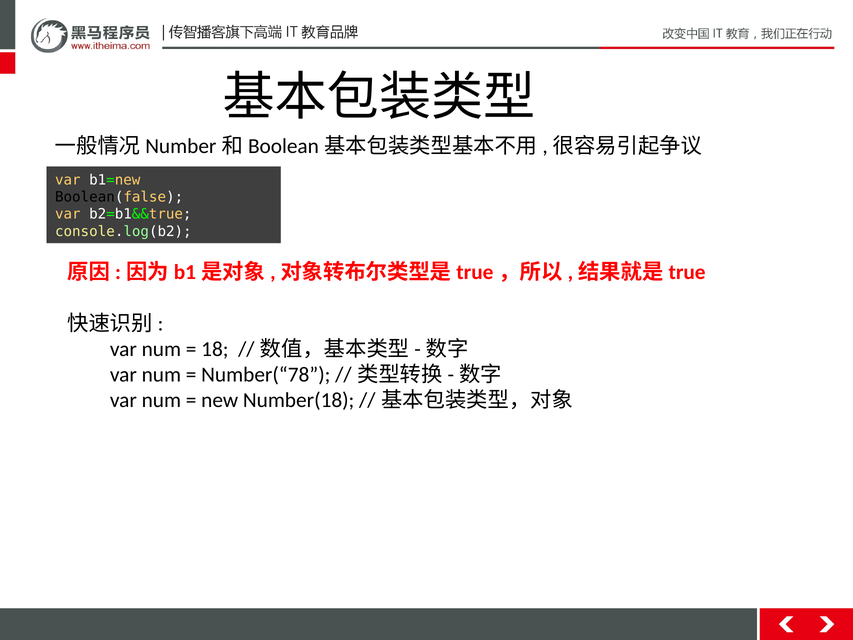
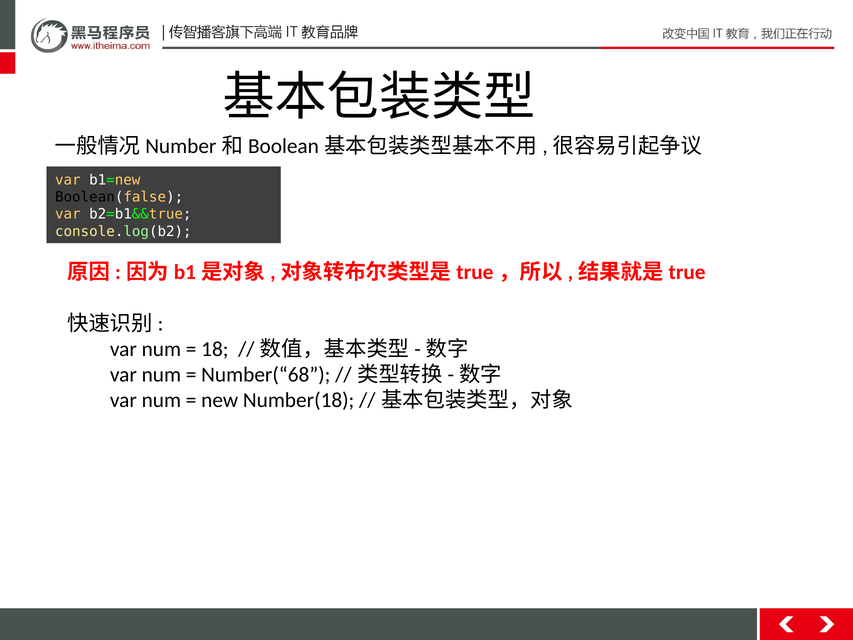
Number(“78: Number(“78 -> Number(“68
